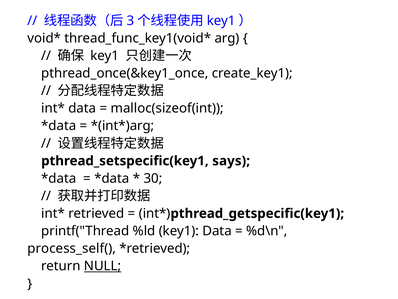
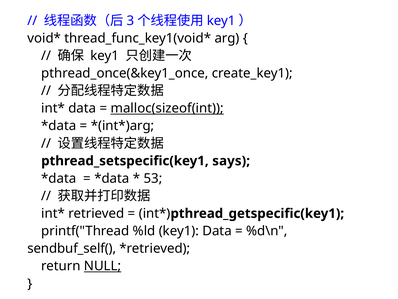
malloc(sizeof(int underline: none -> present
30: 30 -> 53
process_self(: process_self( -> sendbuf_self(
